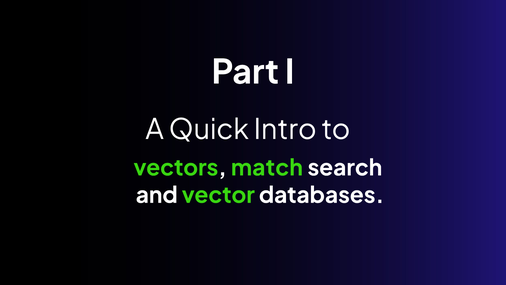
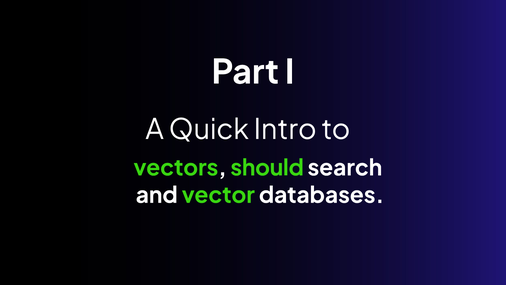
match: match -> should
